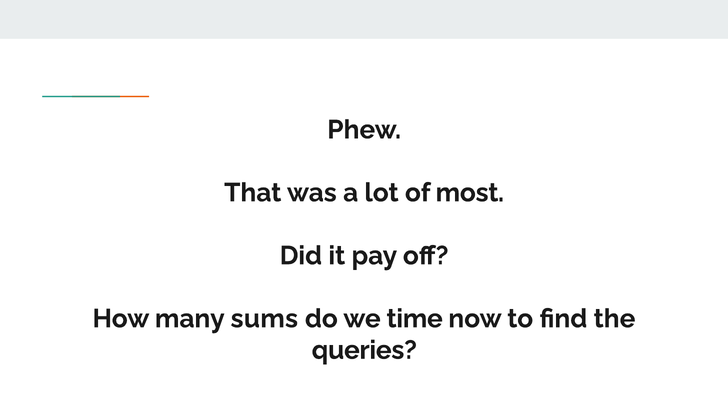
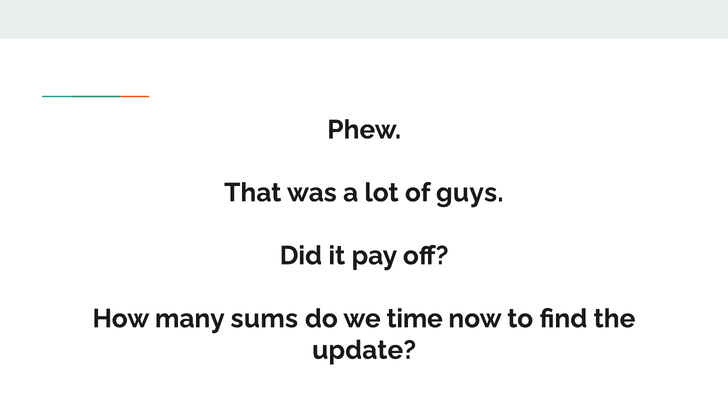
most: most -> guys
queries: queries -> update
